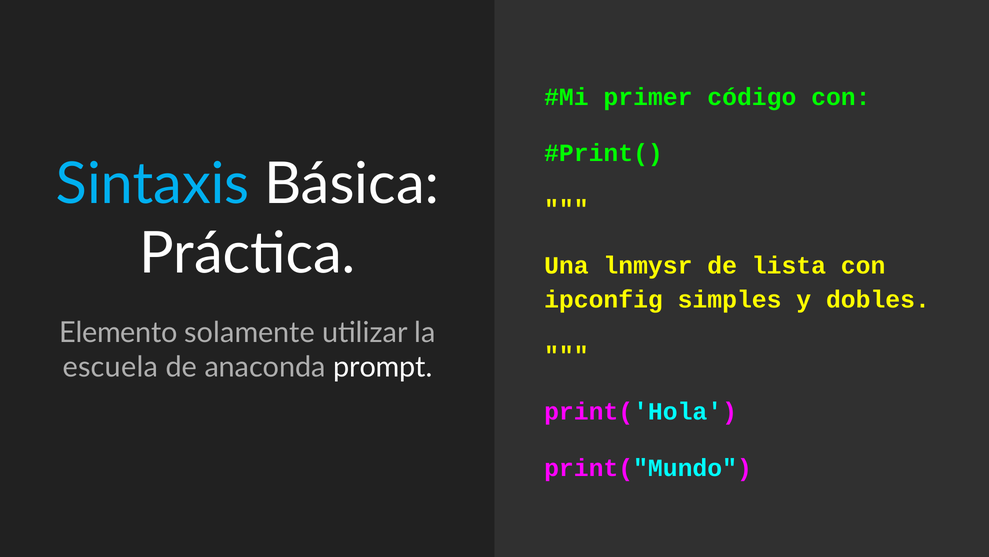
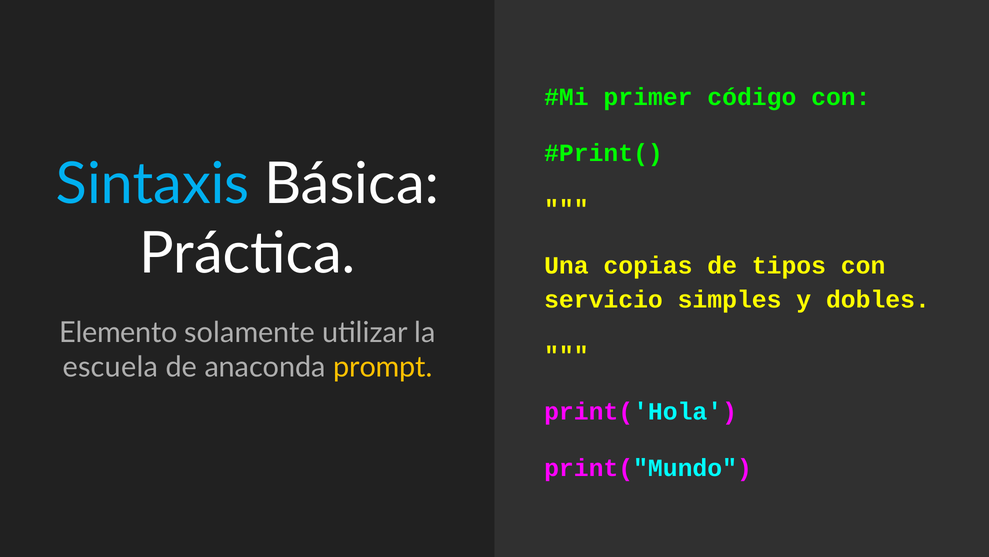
lnmysr: lnmysr -> copias
lista: lista -> tipos
ipconfig: ipconfig -> servicio
prompt colour: white -> yellow
